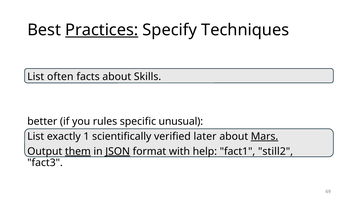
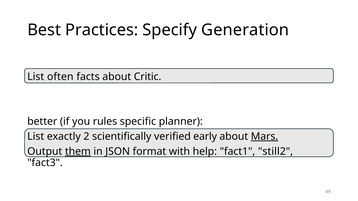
Practices underline: present -> none
Techniques: Techniques -> Generation
Skills: Skills -> Critic
unusual: unusual -> planner
1: 1 -> 2
later: later -> early
JSON underline: present -> none
